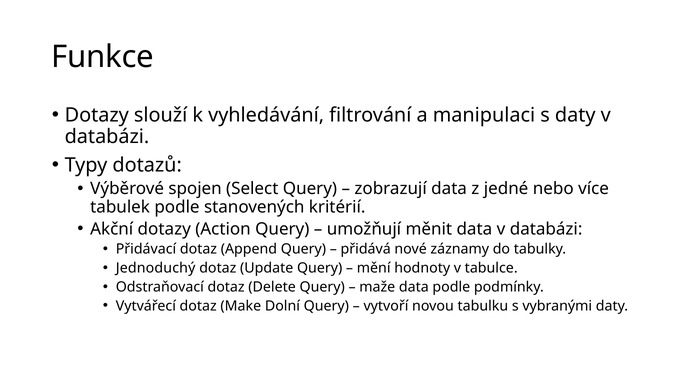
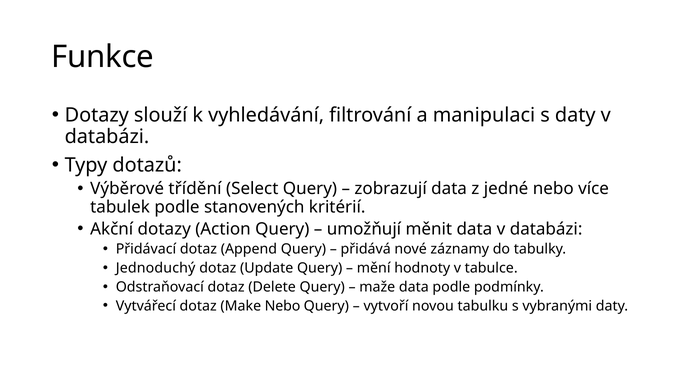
spojen: spojen -> třídění
Make Dolní: Dolní -> Nebo
